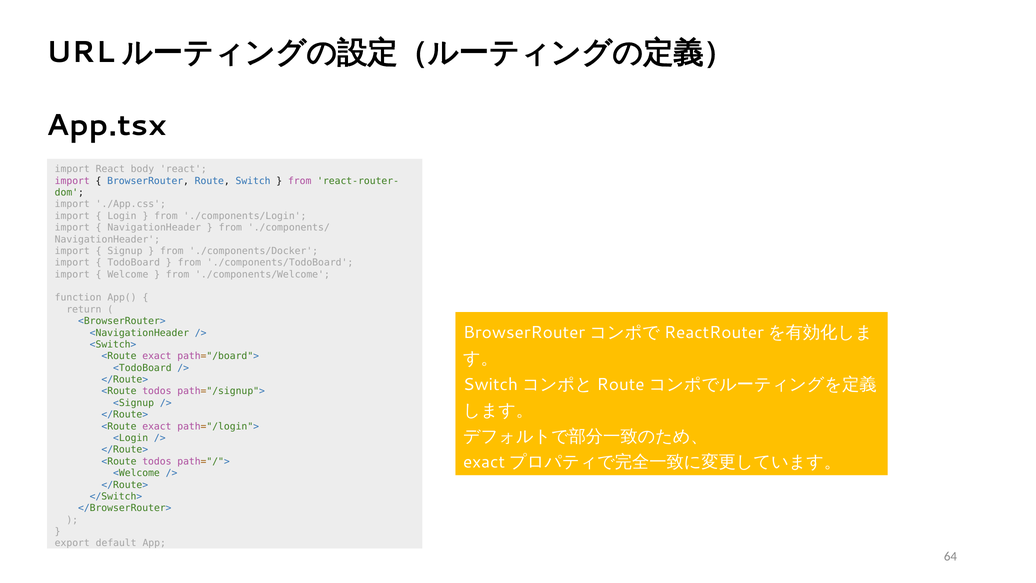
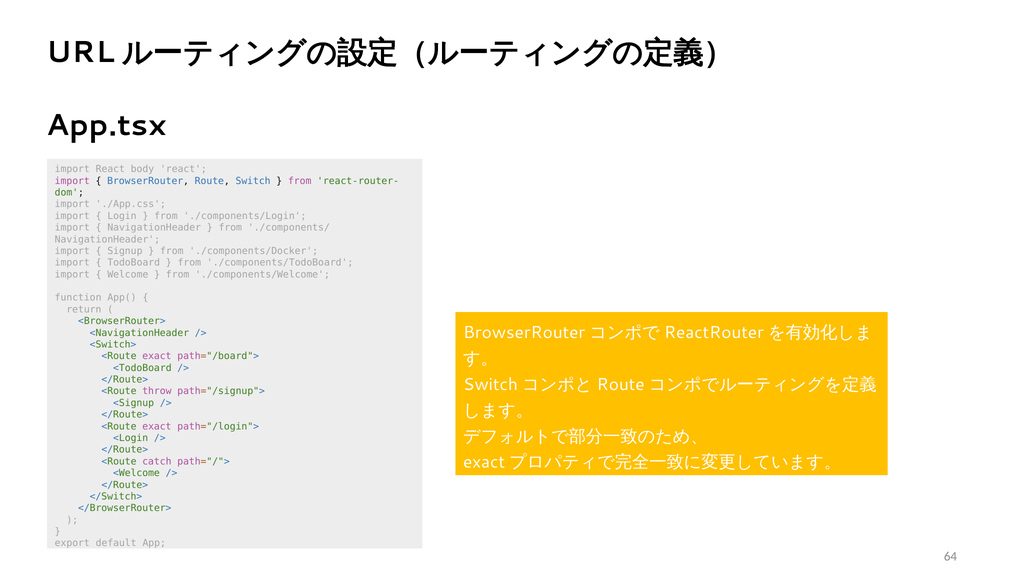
todos at (157, 391): todos -> throw
todos at (157, 461): todos -> catch
